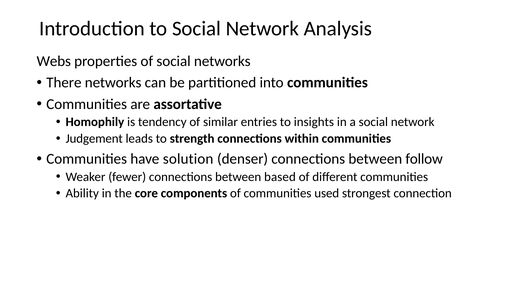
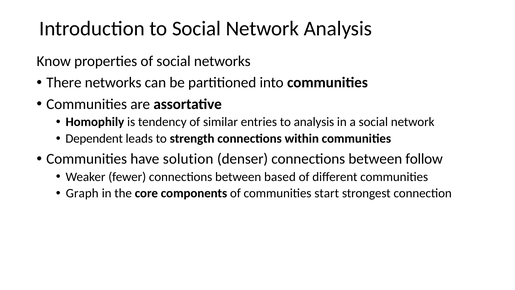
Webs: Webs -> Know
to insights: insights -> analysis
Judgement: Judgement -> Dependent
Ability: Ability -> Graph
used: used -> start
